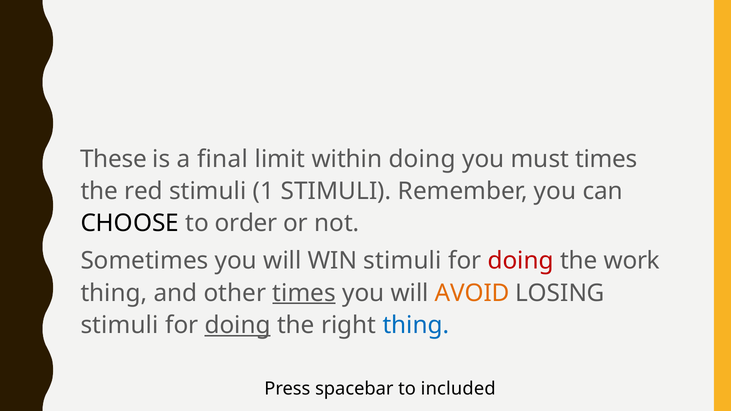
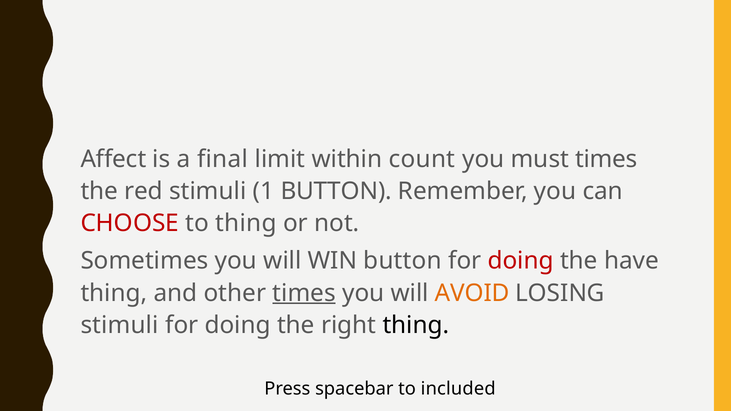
These: These -> Affect
within doing: doing -> count
1 STIMULI: STIMULI -> BUTTON
CHOOSE colour: black -> red
to order: order -> thing
WIN stimuli: stimuli -> button
work: work -> have
doing at (238, 325) underline: present -> none
thing at (416, 325) colour: blue -> black
